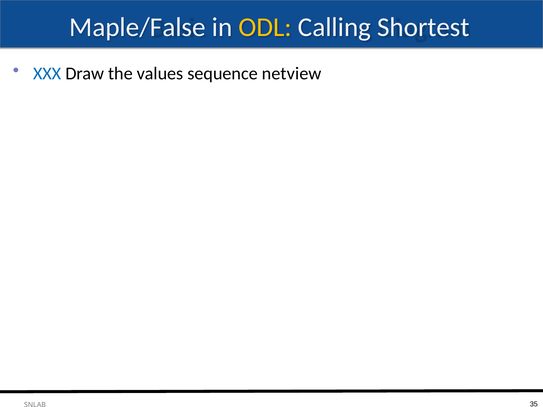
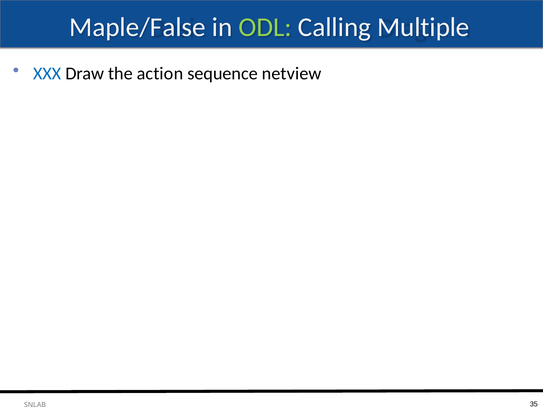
ODL colour: yellow -> light green
Shortest: Shortest -> Multiple
values: values -> action
